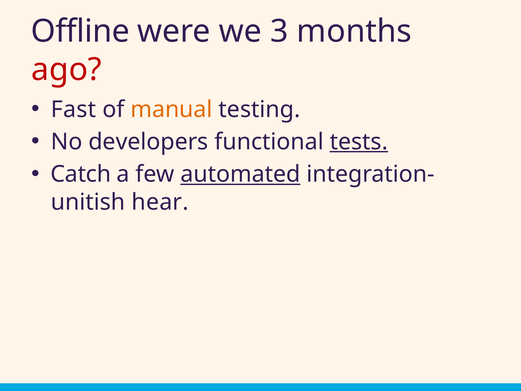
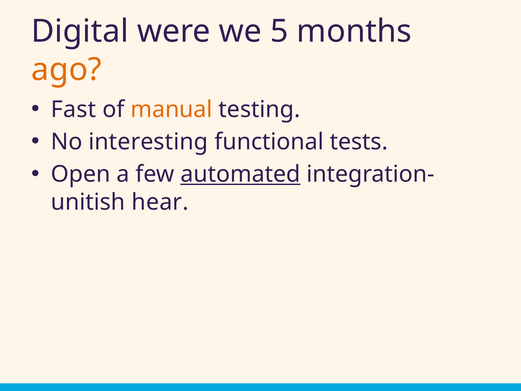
Offline: Offline -> Digital
3: 3 -> 5
ago colour: red -> orange
developers: developers -> interesting
tests underline: present -> none
Catch: Catch -> Open
